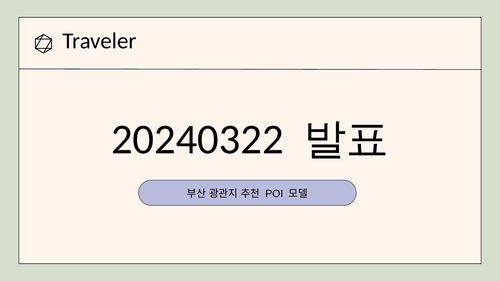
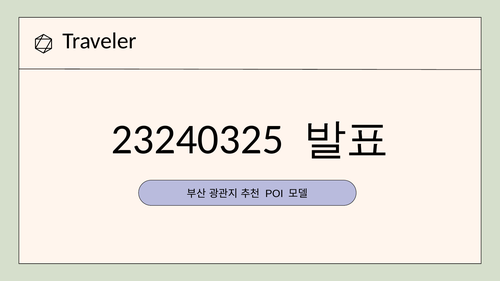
20240322: 20240322 -> 23240325
